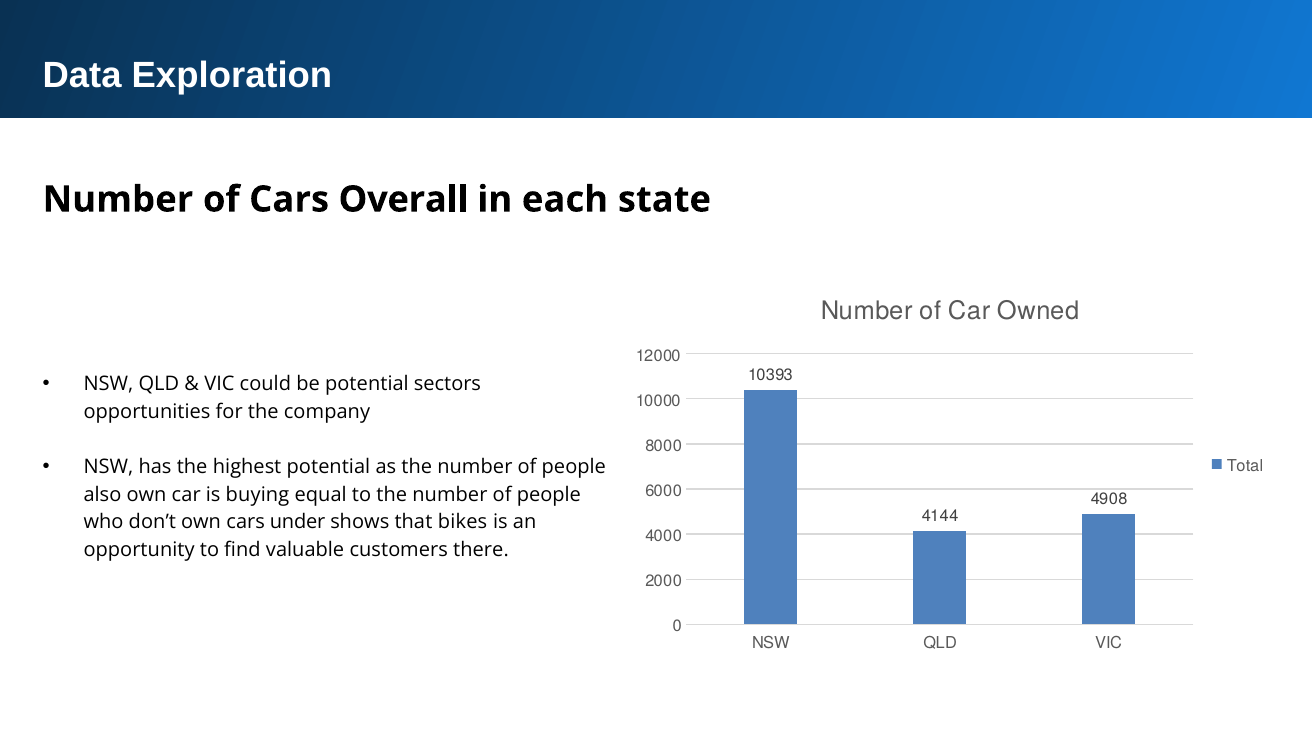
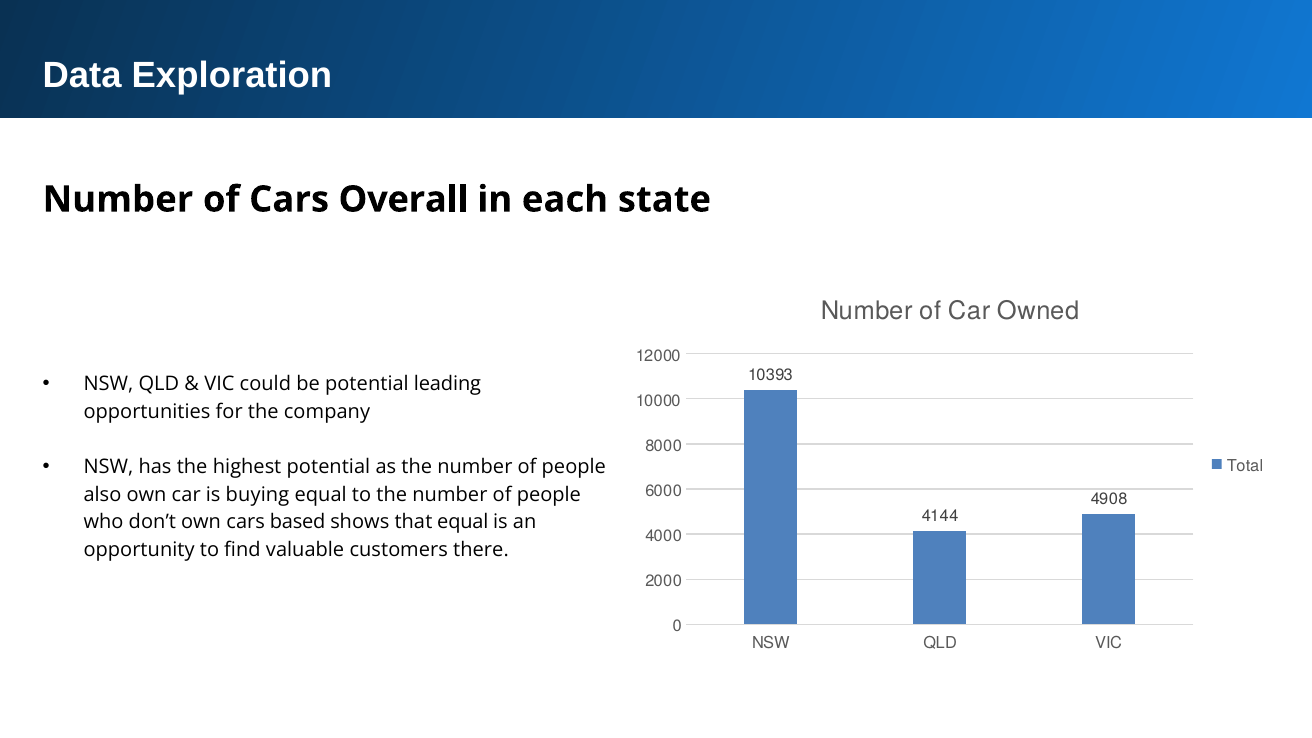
sectors: sectors -> leading
under: under -> based
that bikes: bikes -> equal
